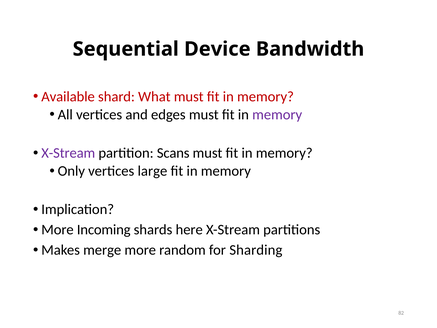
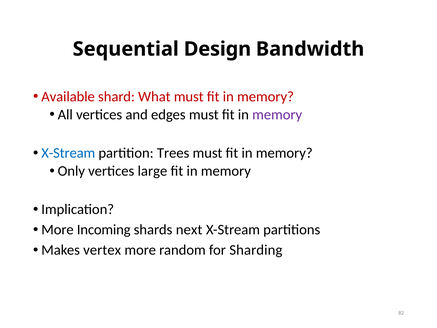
Device: Device -> Design
X-Stream at (68, 153) colour: purple -> blue
Scans: Scans -> Trees
here: here -> next
merge: merge -> vertex
